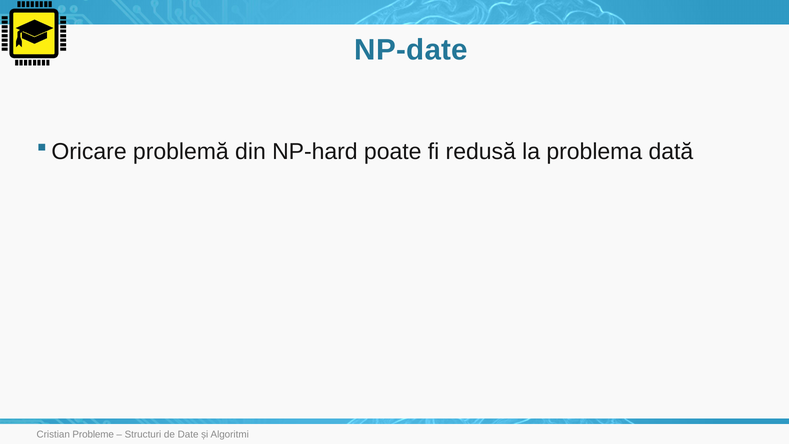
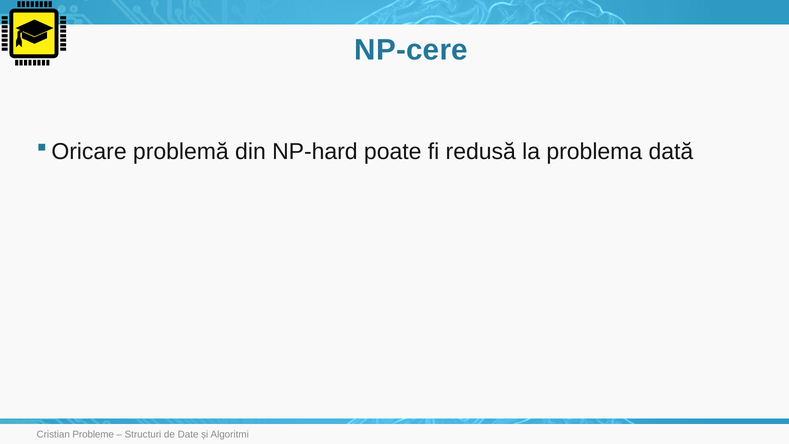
NP-date: NP-date -> NP-cere
